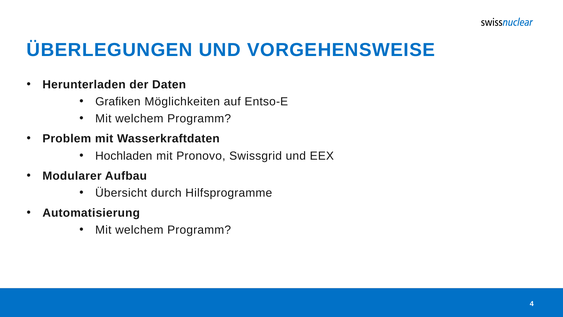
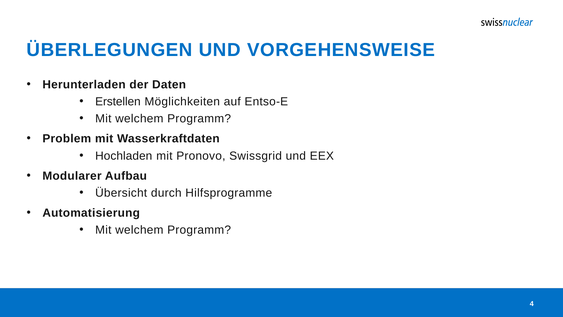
Grafiken: Grafiken -> Erstellen
